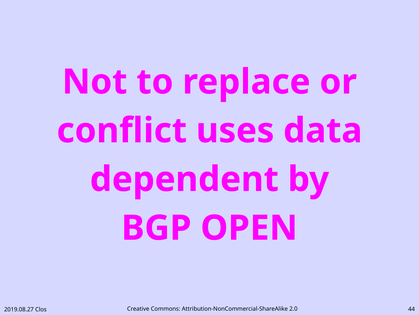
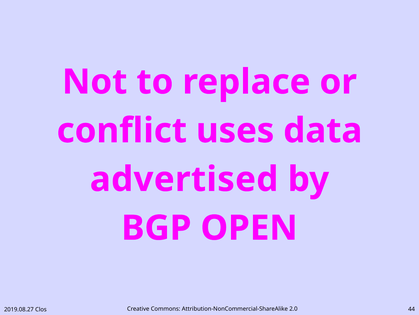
dependent: dependent -> advertised
